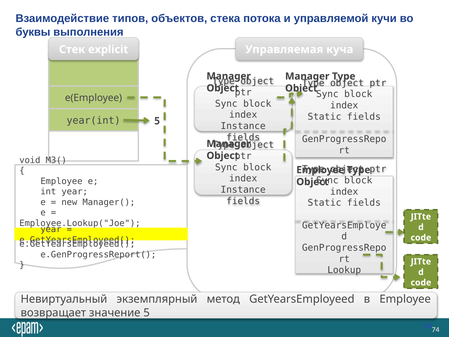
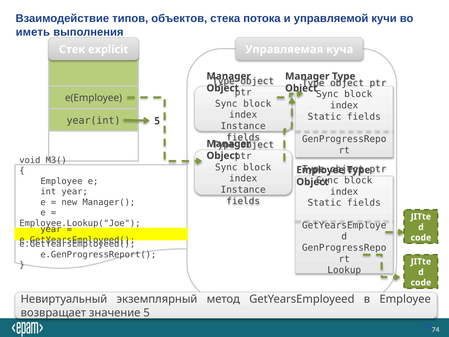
буквы: буквы -> иметь
